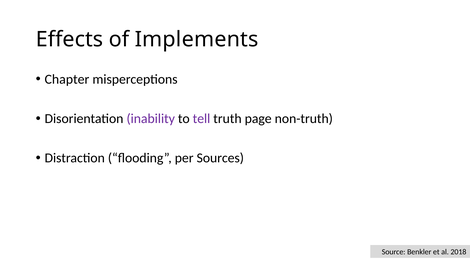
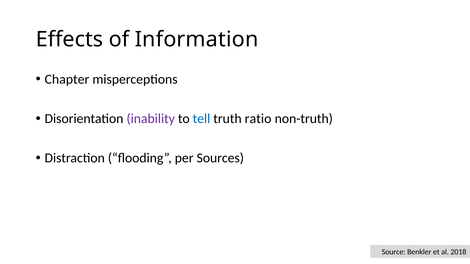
Implements: Implements -> Information
tell colour: purple -> blue
page: page -> ratio
